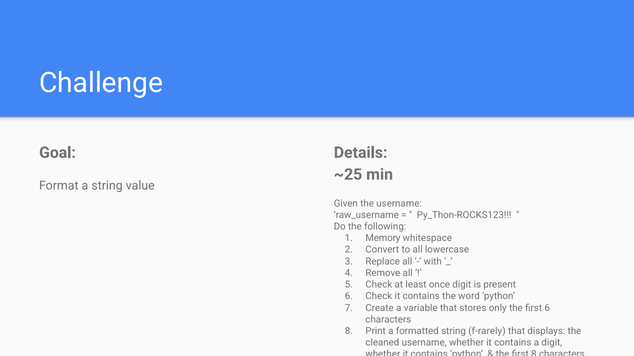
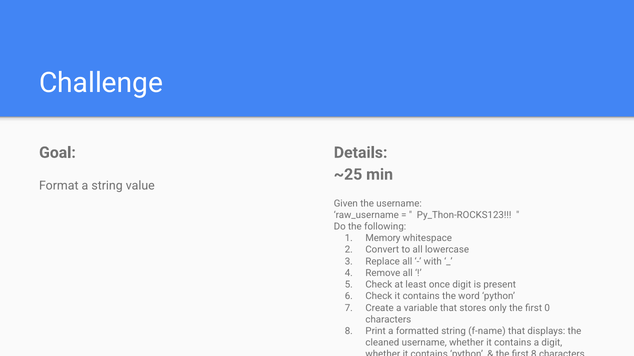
first 6: 6 -> 0
f-rarely: f-rarely -> f-name
